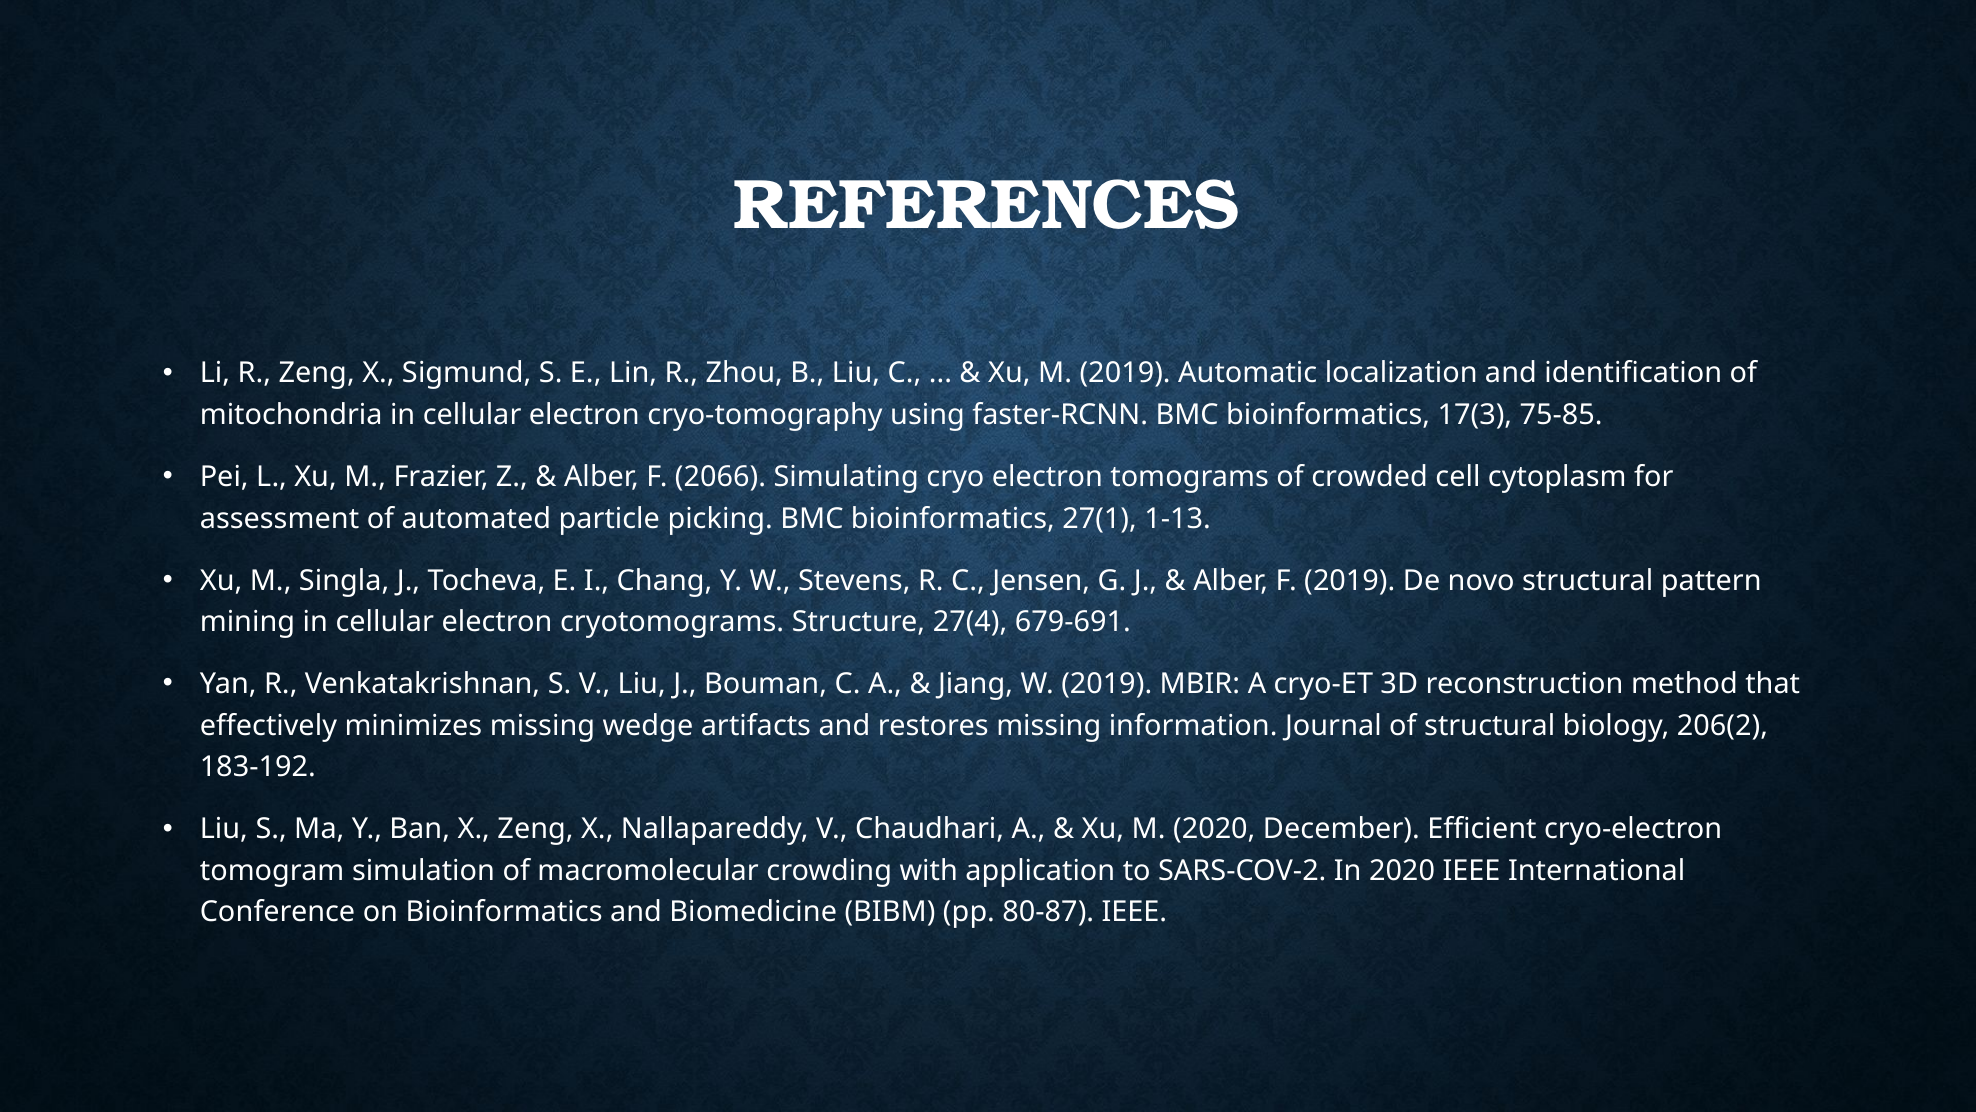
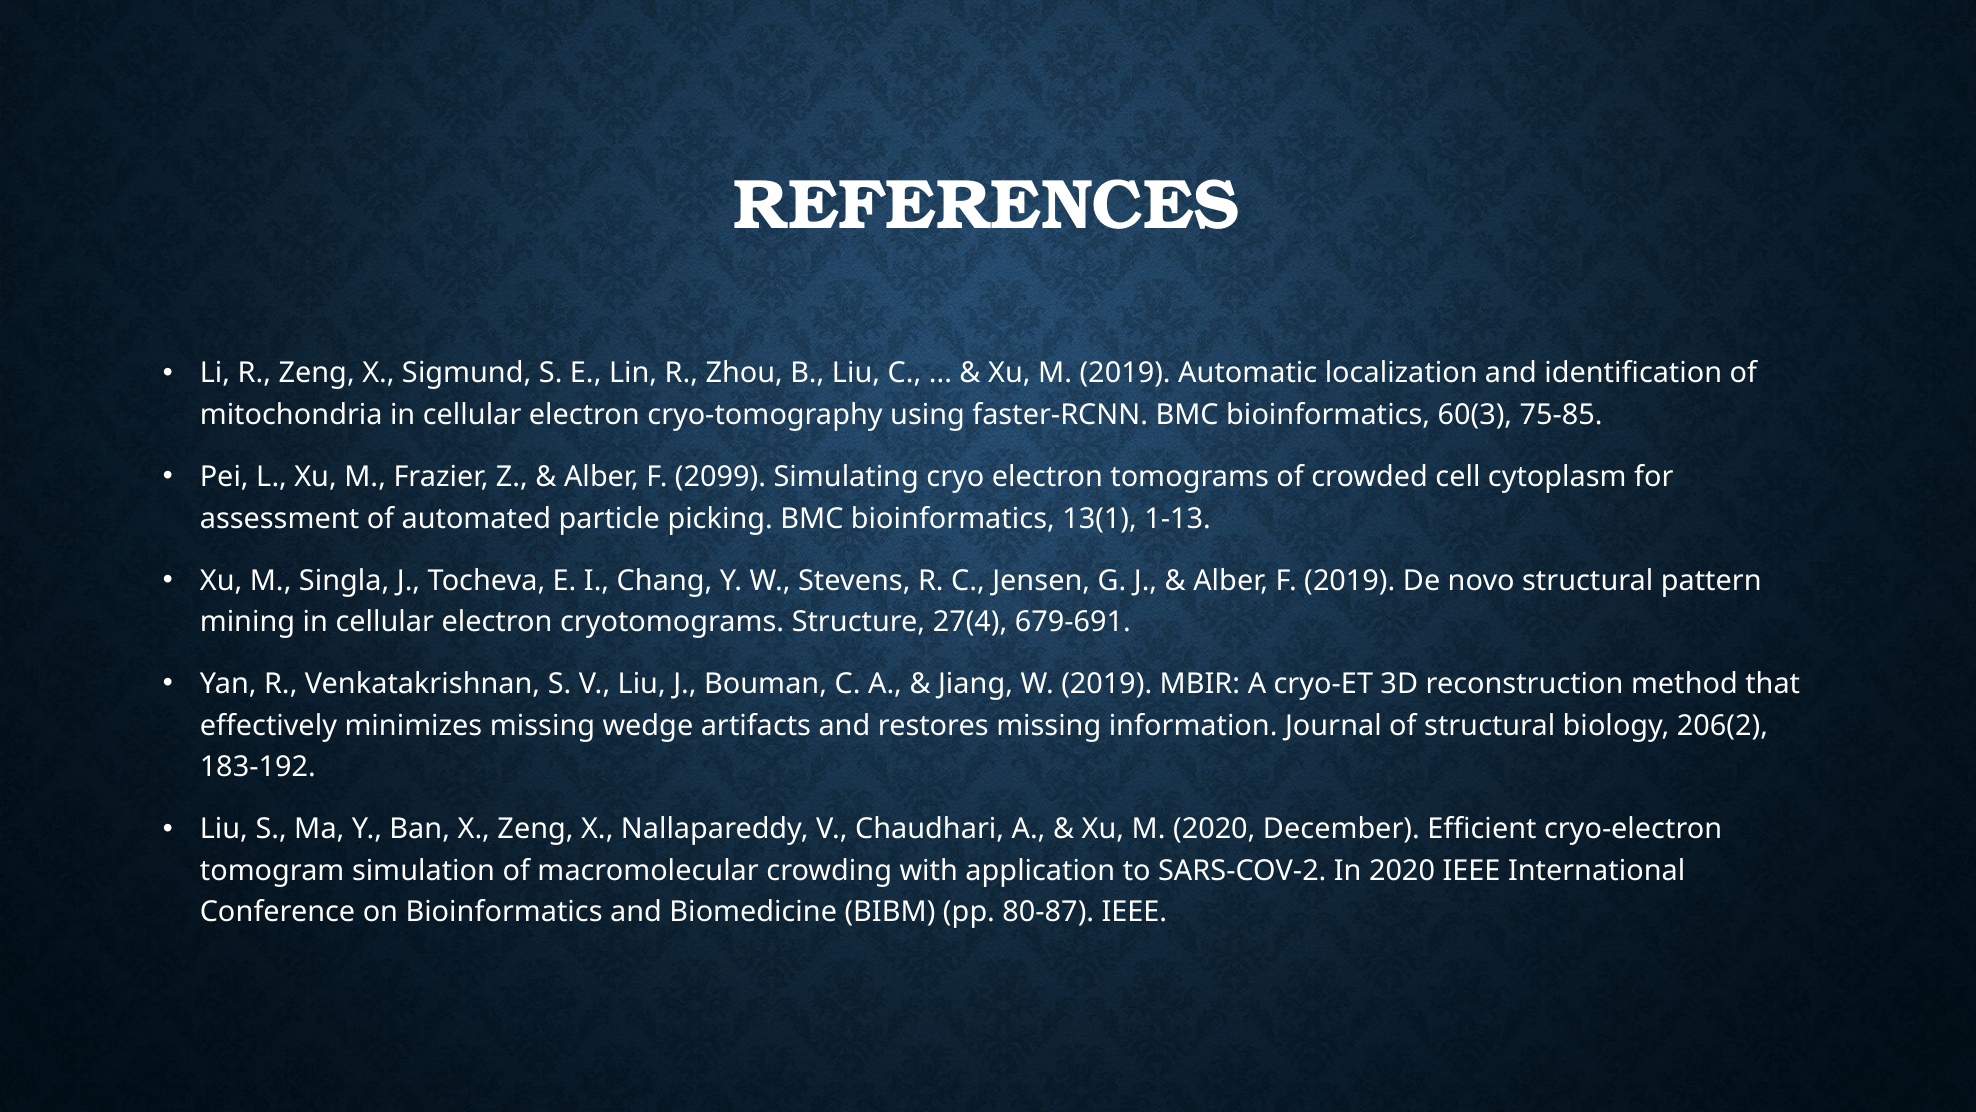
17(3: 17(3 -> 60(3
2066: 2066 -> 2099
27(1: 27(1 -> 13(1
